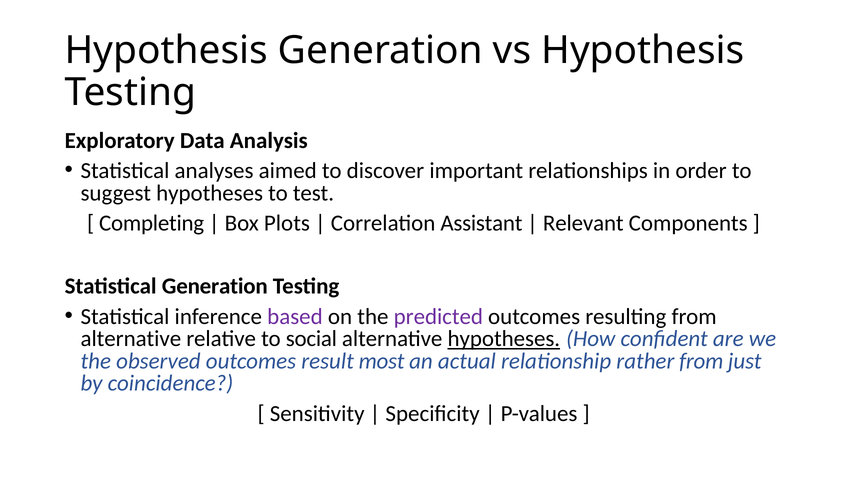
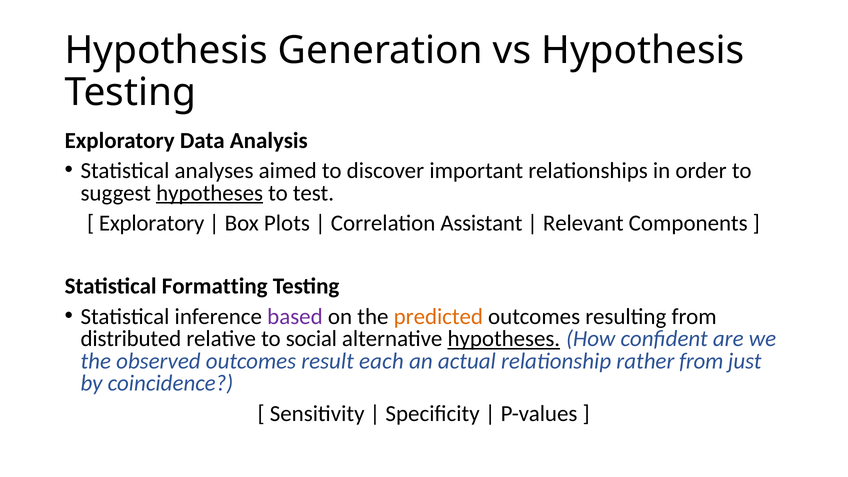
hypotheses at (210, 193) underline: none -> present
Completing at (152, 223): Completing -> Exploratory
Statistical Generation: Generation -> Formatting
predicted colour: purple -> orange
alternative at (131, 339): alternative -> distributed
most: most -> each
